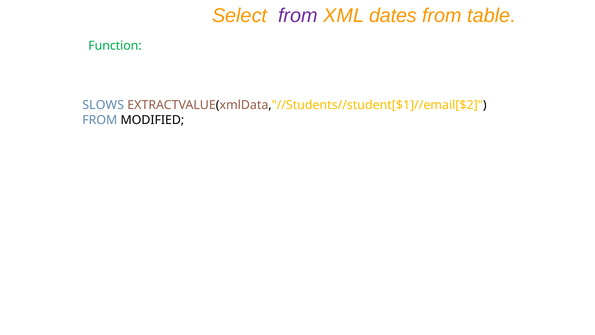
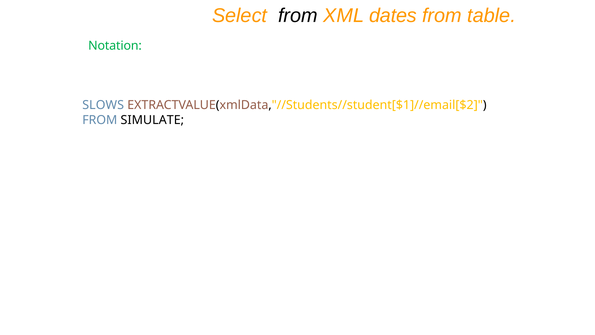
from at (298, 15) colour: purple -> black
Function: Function -> Notation
MODIFIED: MODIFIED -> SIMULATE
